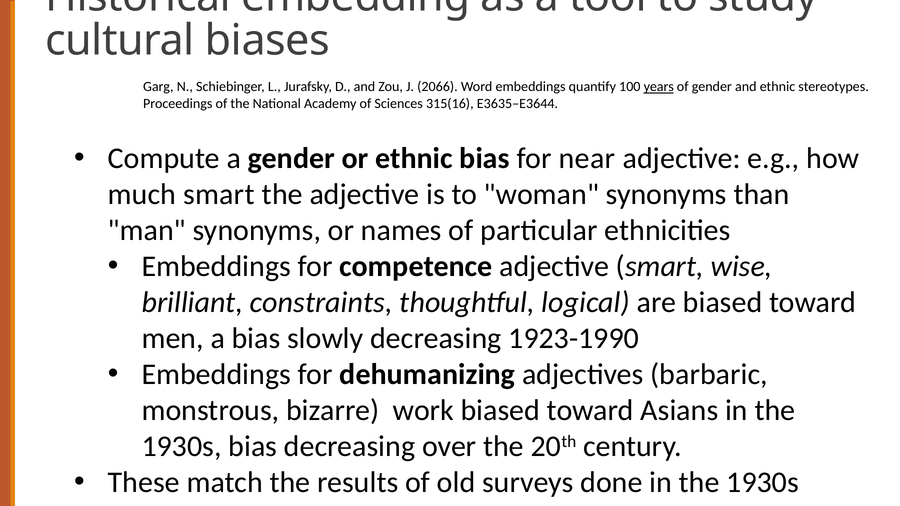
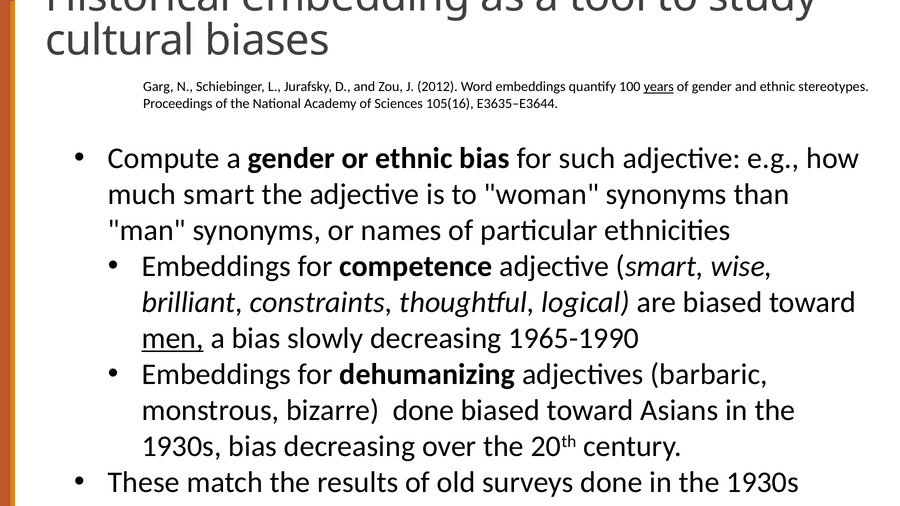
2066: 2066 -> 2012
315(16: 315(16 -> 105(16
near: near -> such
men underline: none -> present
1923-1990: 1923-1990 -> 1965-1990
bizarre work: work -> done
